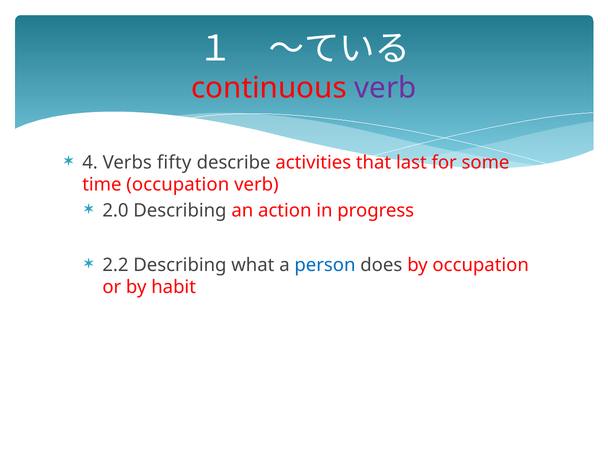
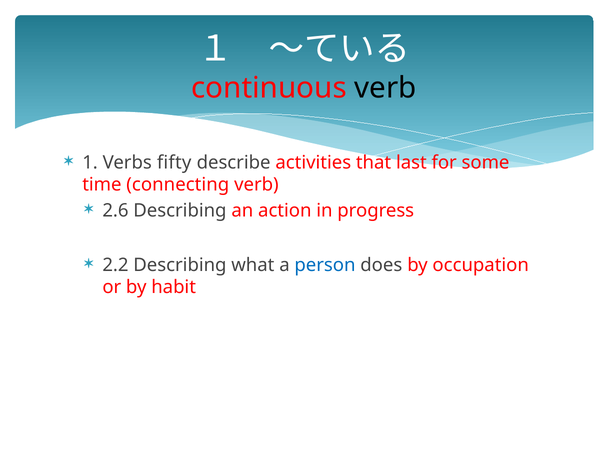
verb at (385, 88) colour: purple -> black
4: 4 -> 1
time occupation: occupation -> connecting
2.0: 2.0 -> 2.6
